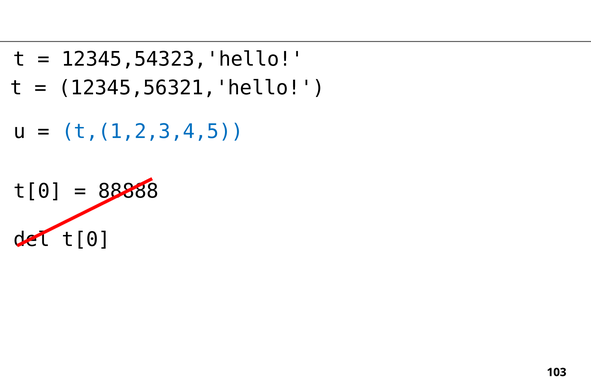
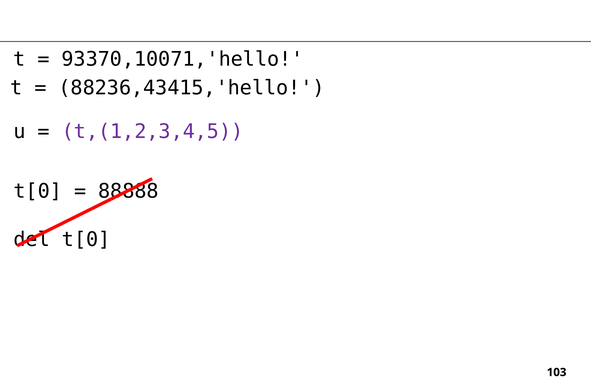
12345,54323,'hello: 12345,54323,'hello -> 93370,10071,'hello
12345,56321,'hello: 12345,56321,'hello -> 88236,43415,'hello
t,(1,2,3,4,5 colour: blue -> purple
